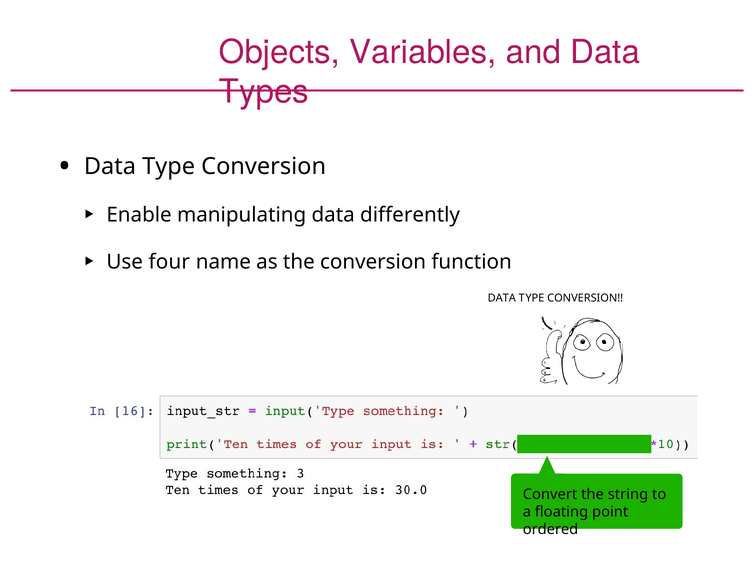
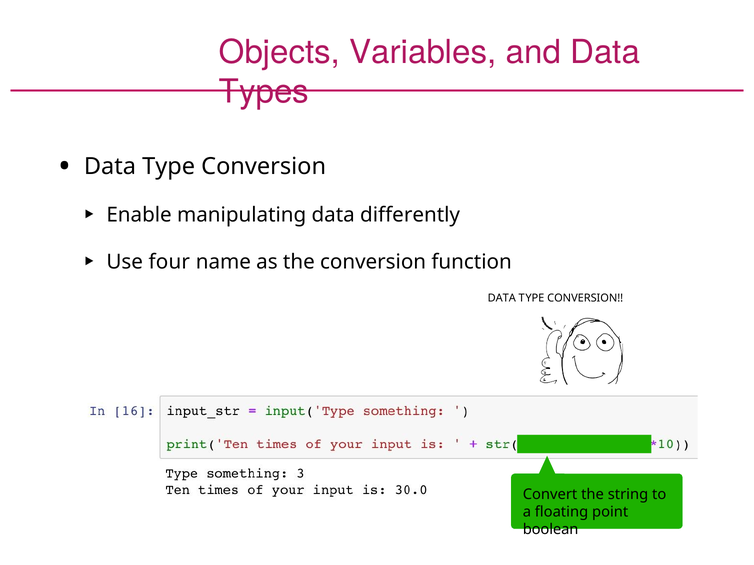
ordered: ordered -> boolean
